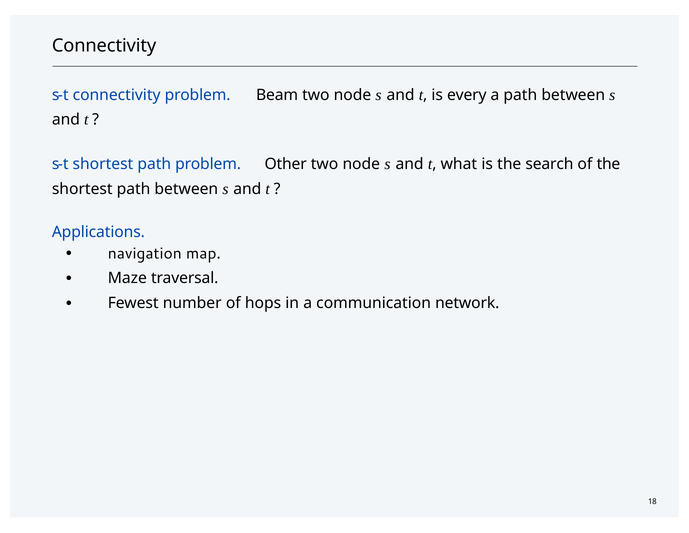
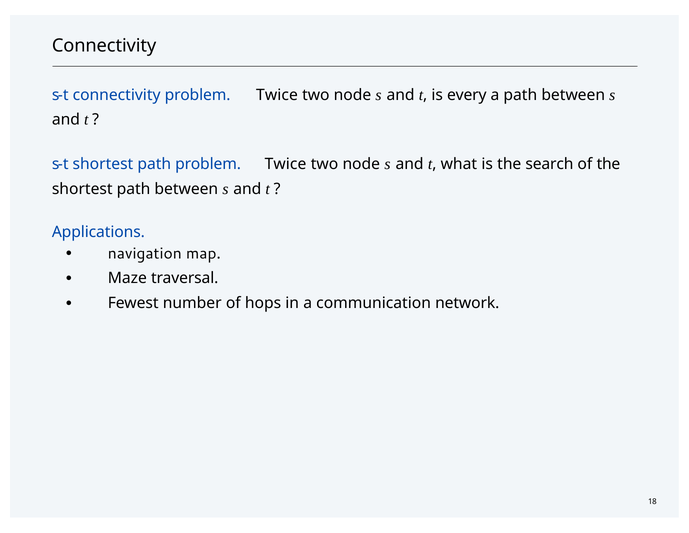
connectivity problem Beam: Beam -> Twice
path problem Other: Other -> Twice
